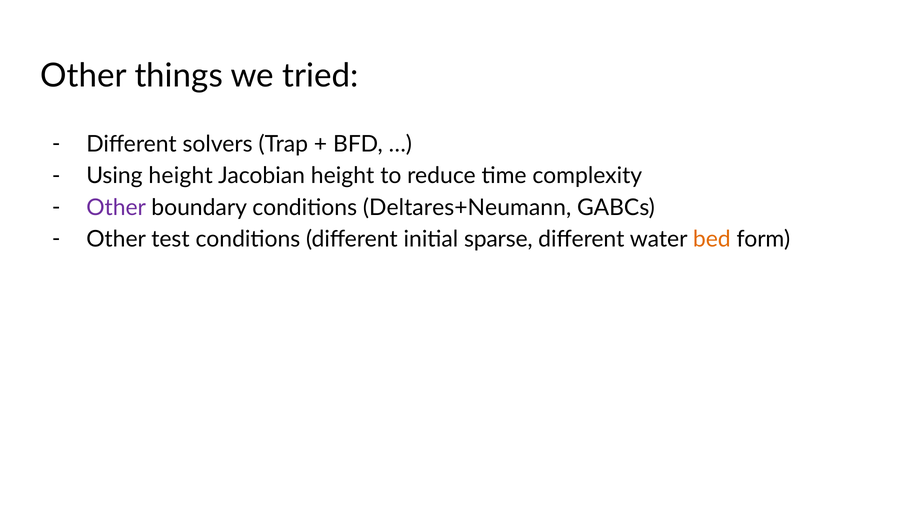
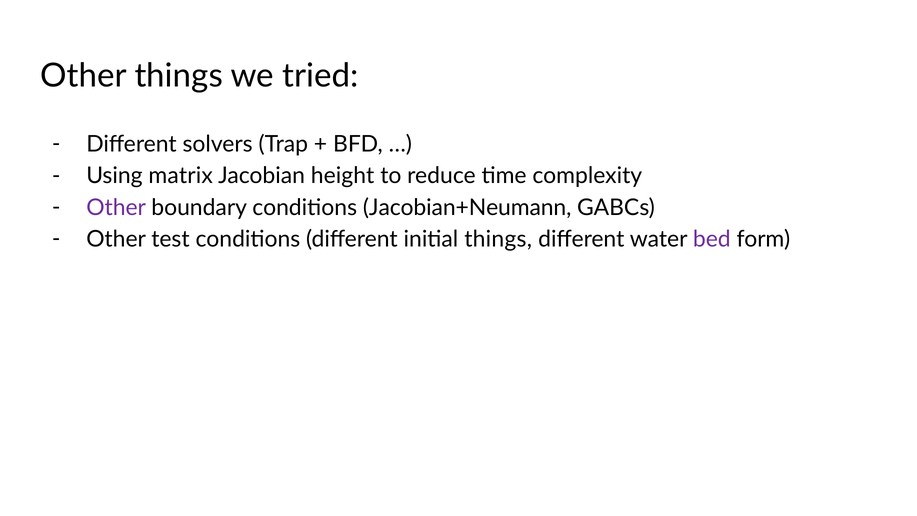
Using height: height -> matrix
Deltares+Neumann: Deltares+Neumann -> Jacobian+Neumann
initial sparse: sparse -> things
bed colour: orange -> purple
